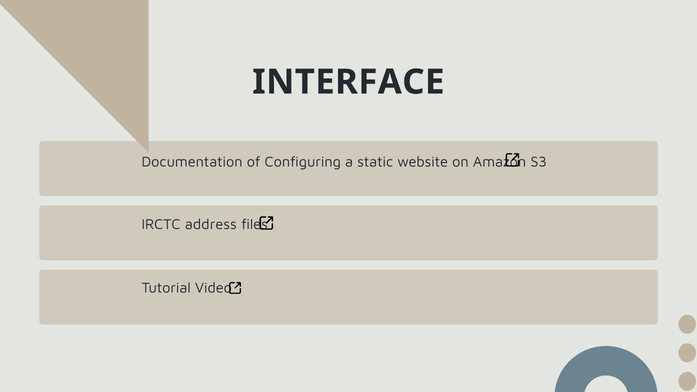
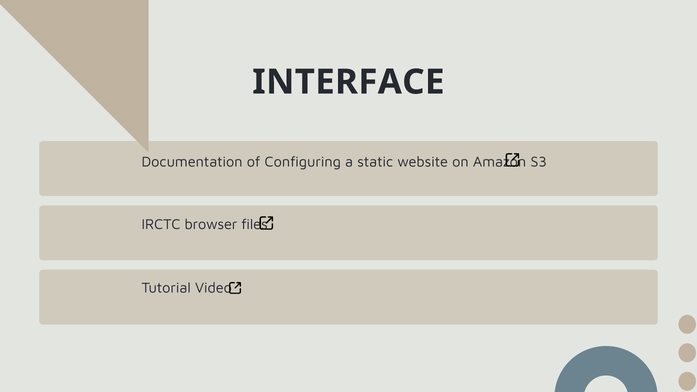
address: address -> browser
